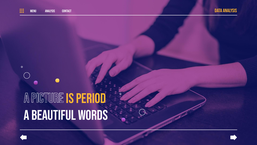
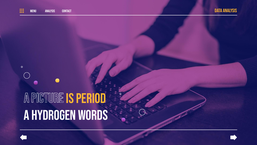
BEAUTIFUL: BEAUTIFUL -> HYDROGEN
